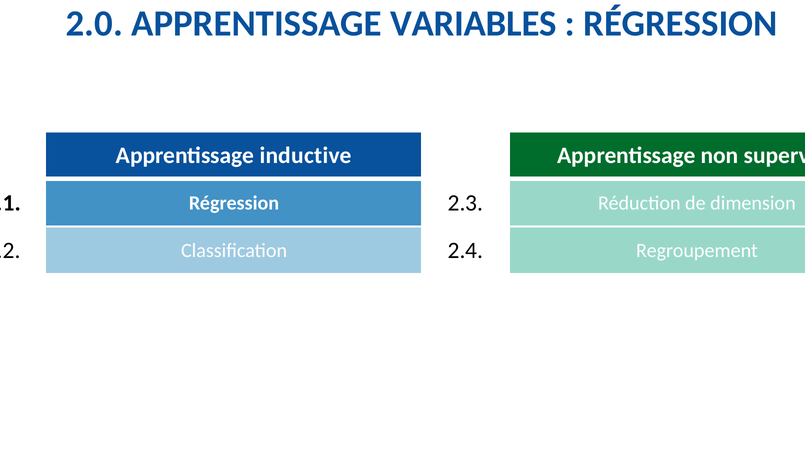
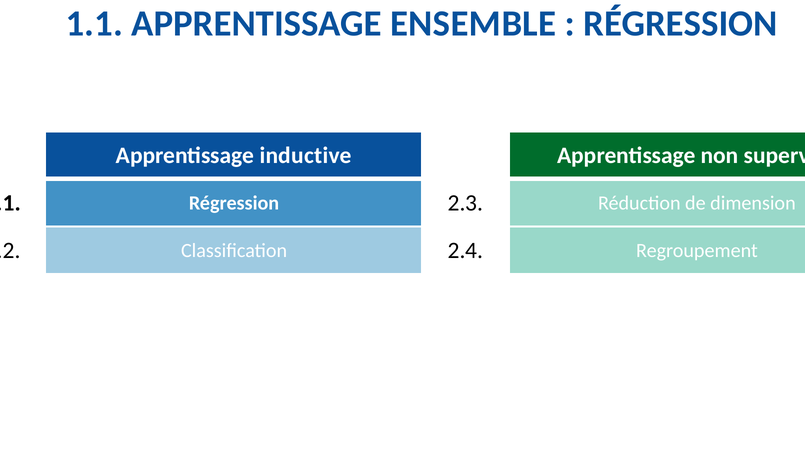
2.0: 2.0 -> 1.1
VARIABLES: VARIABLES -> ENSEMBLE
